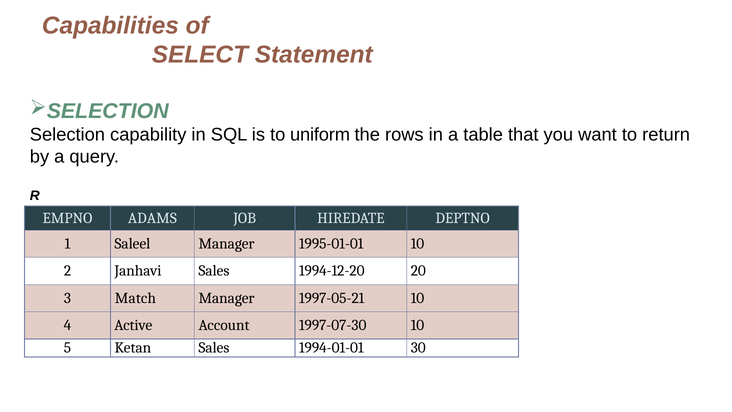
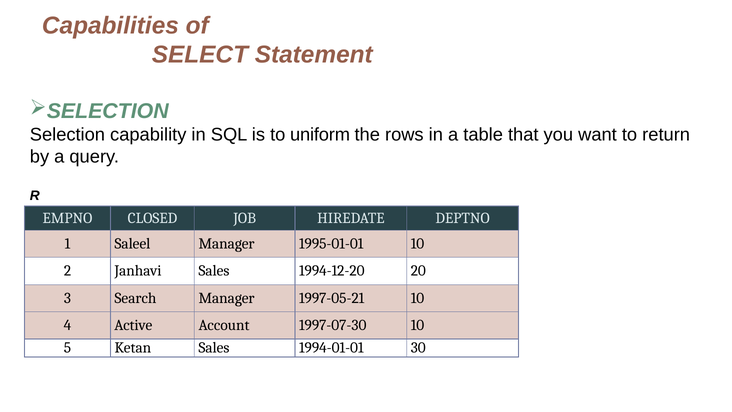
ADAMS: ADAMS -> CLOSED
Match: Match -> Search
